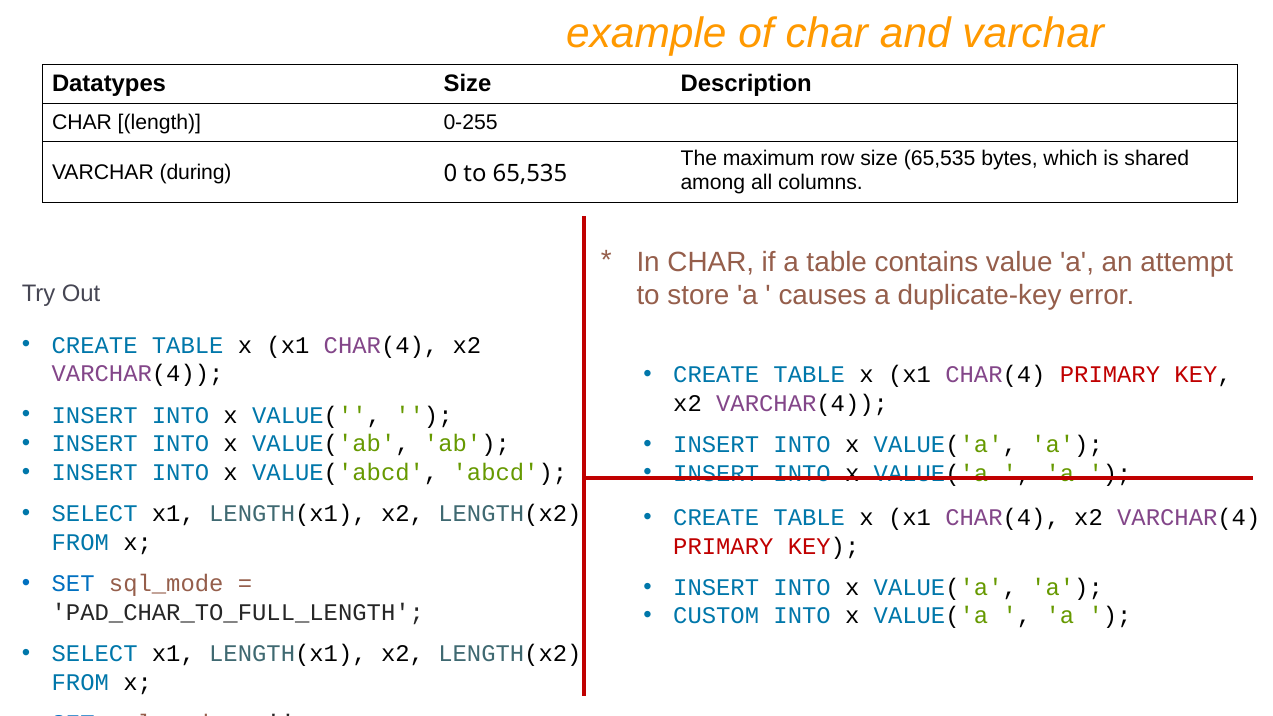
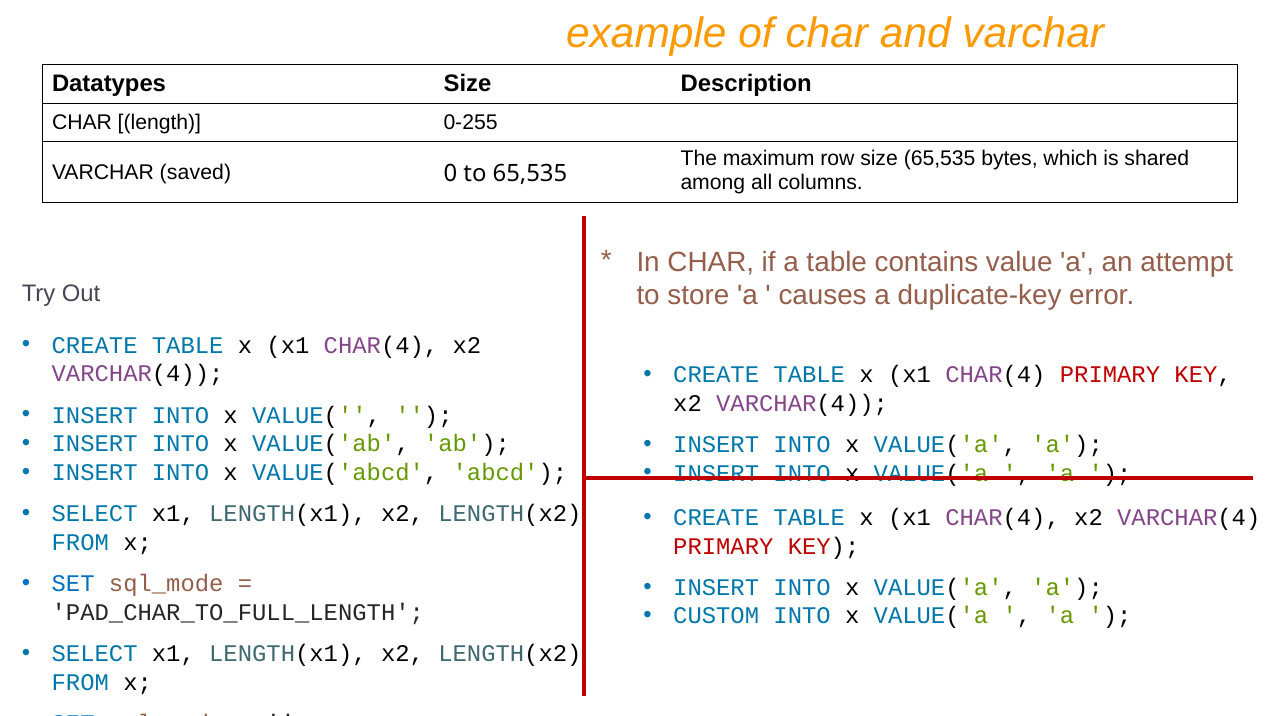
during: during -> saved
